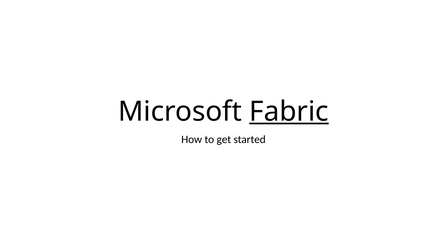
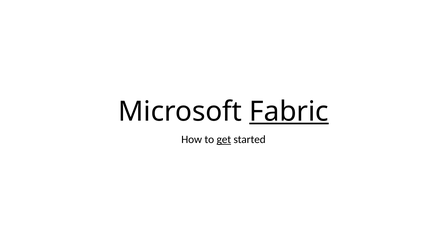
get underline: none -> present
